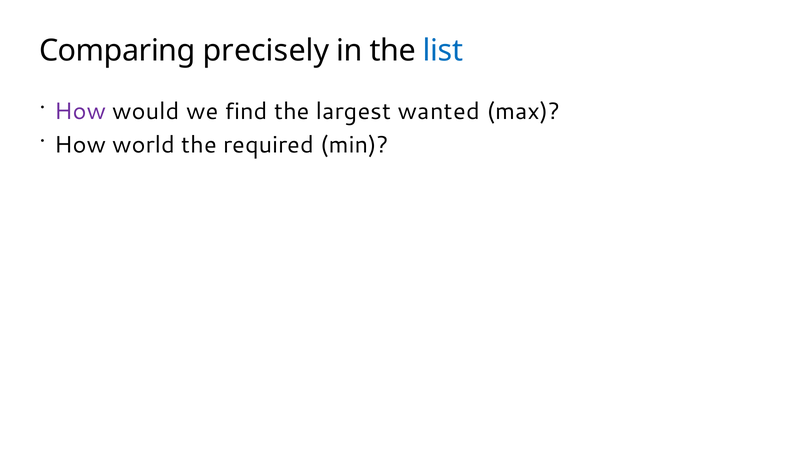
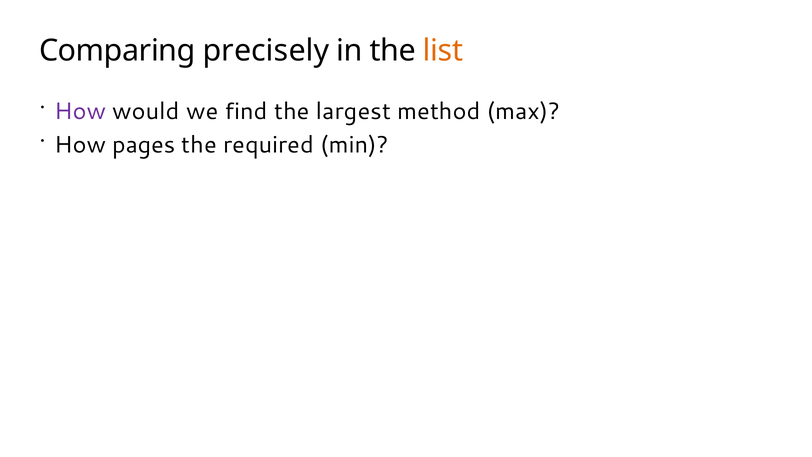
list colour: blue -> orange
wanted: wanted -> method
world: world -> pages
